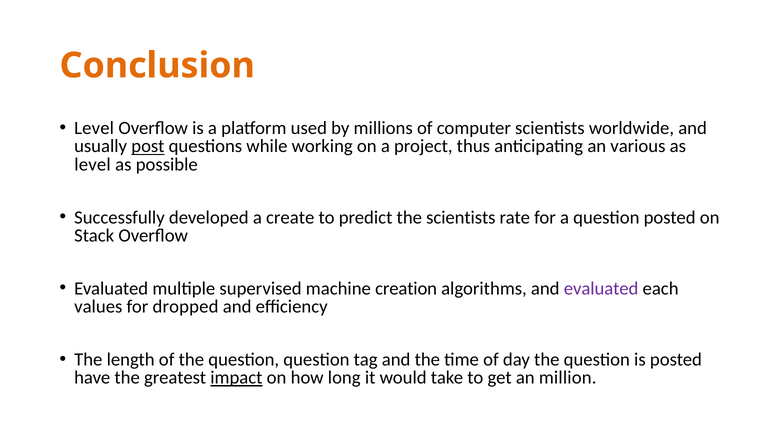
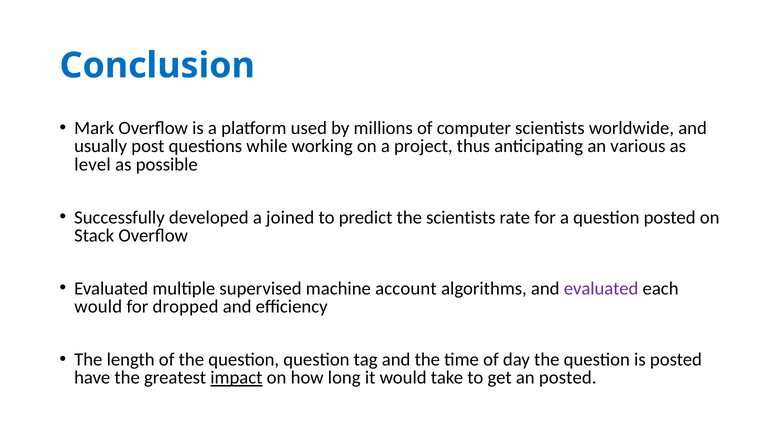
Conclusion colour: orange -> blue
Level at (94, 128): Level -> Mark
post underline: present -> none
create: create -> joined
creation: creation -> account
values at (98, 307): values -> would
an million: million -> posted
